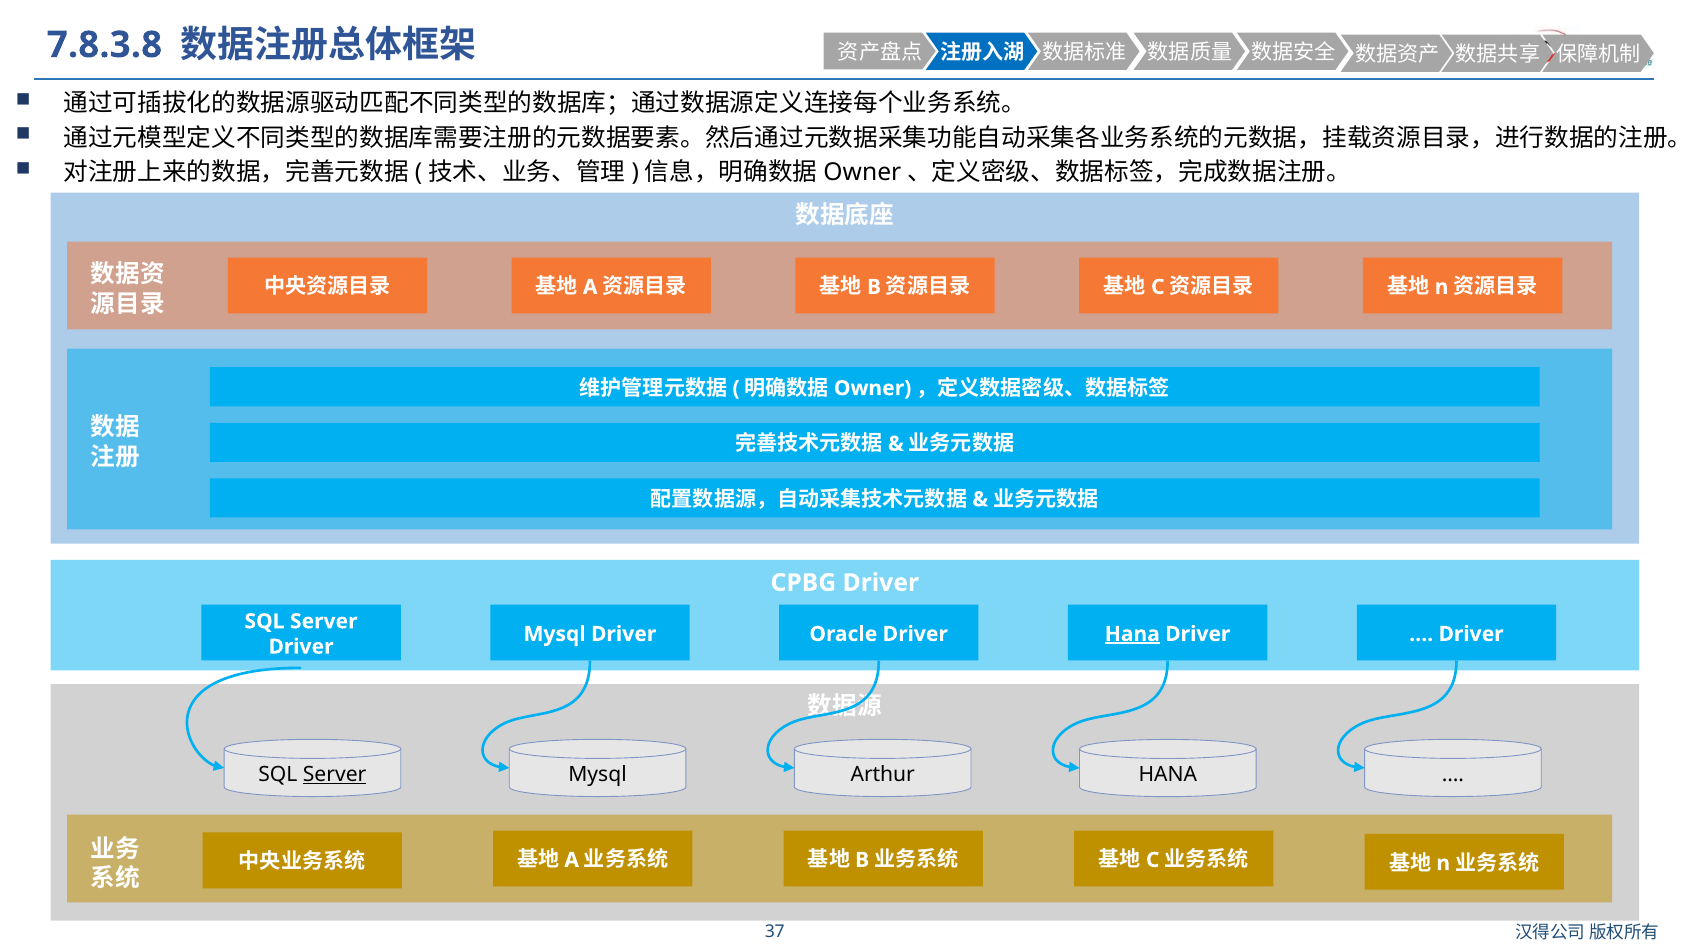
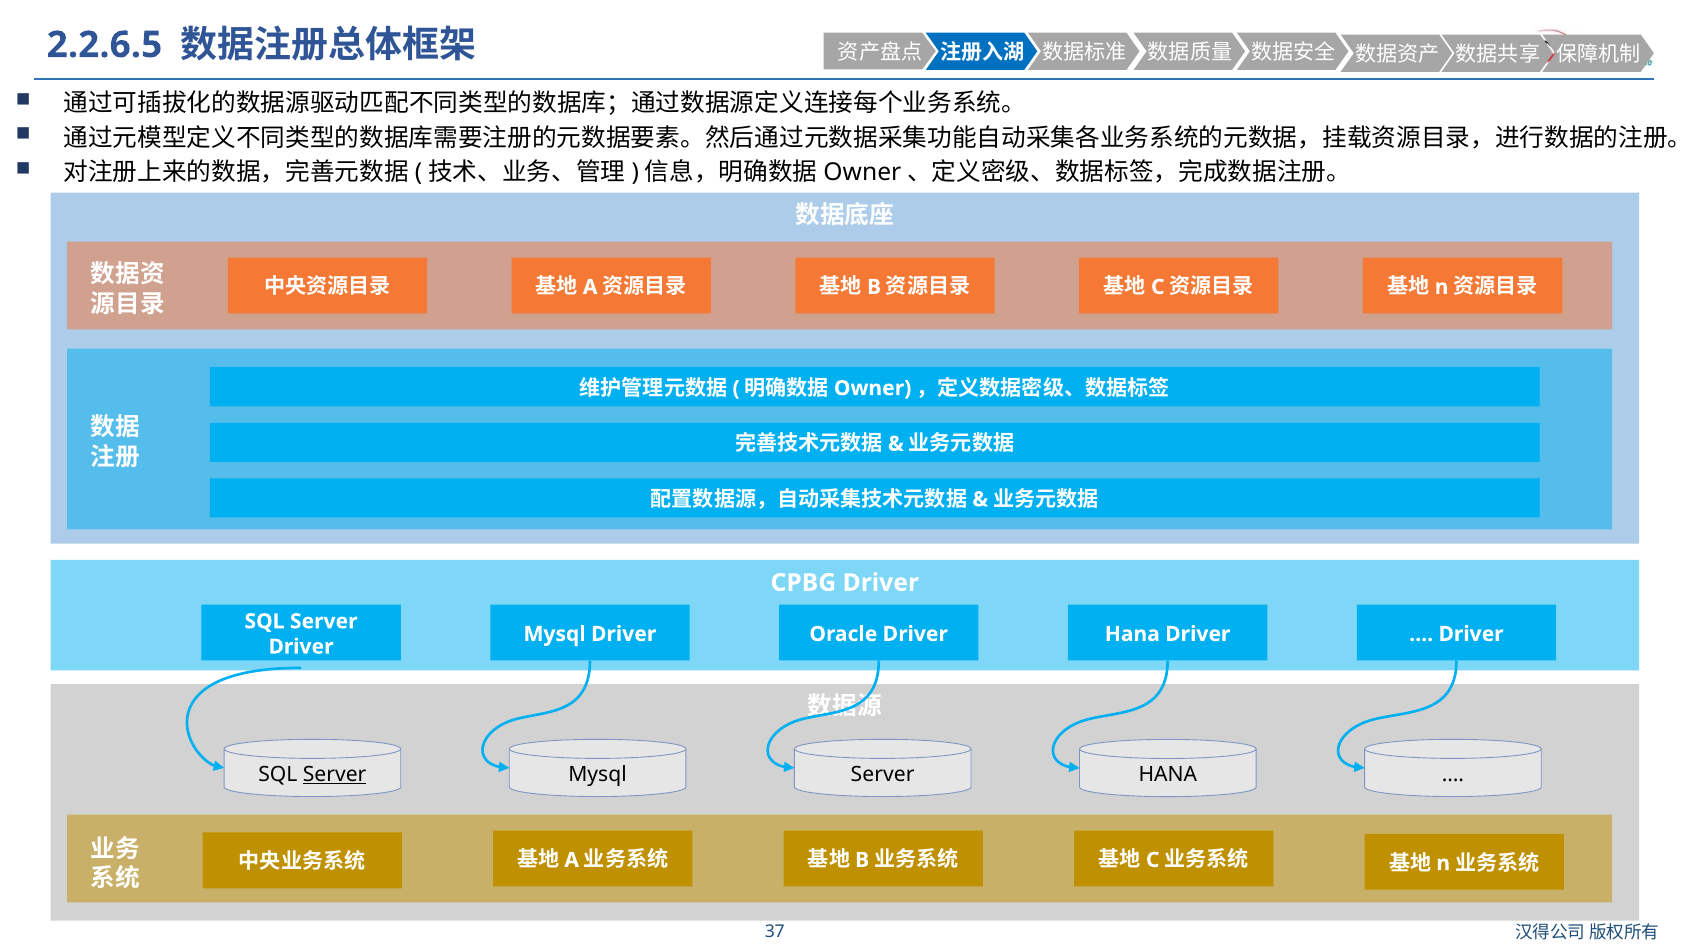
7.8.3.8: 7.8.3.8 -> 2.2.6.5
Hana at (1132, 634) underline: present -> none
Mysql Arthur: Arthur -> Server
